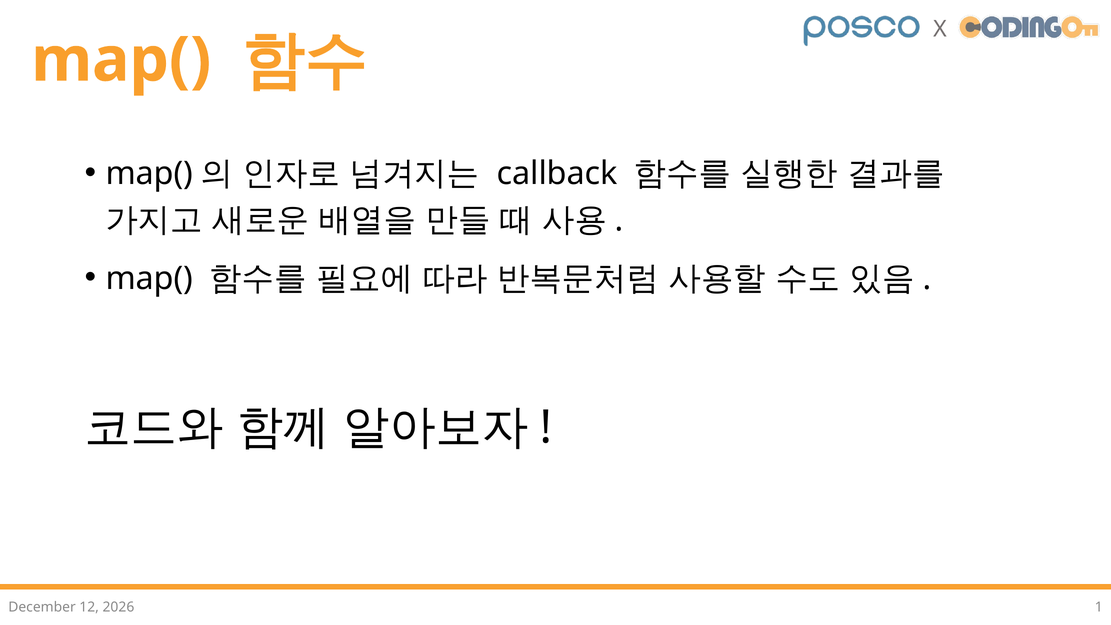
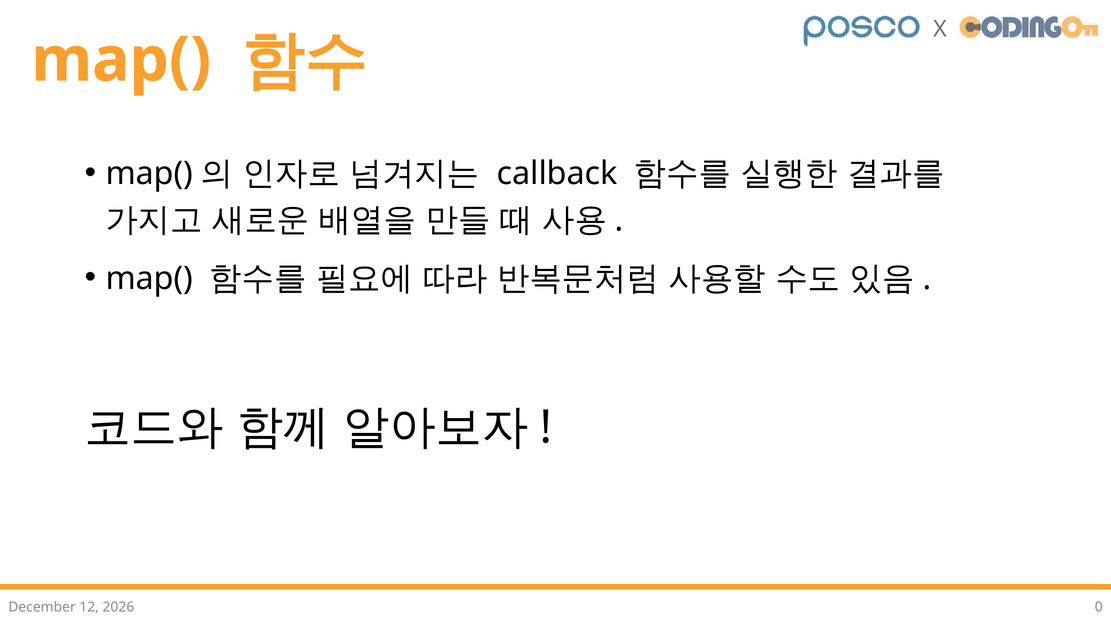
1: 1 -> 0
